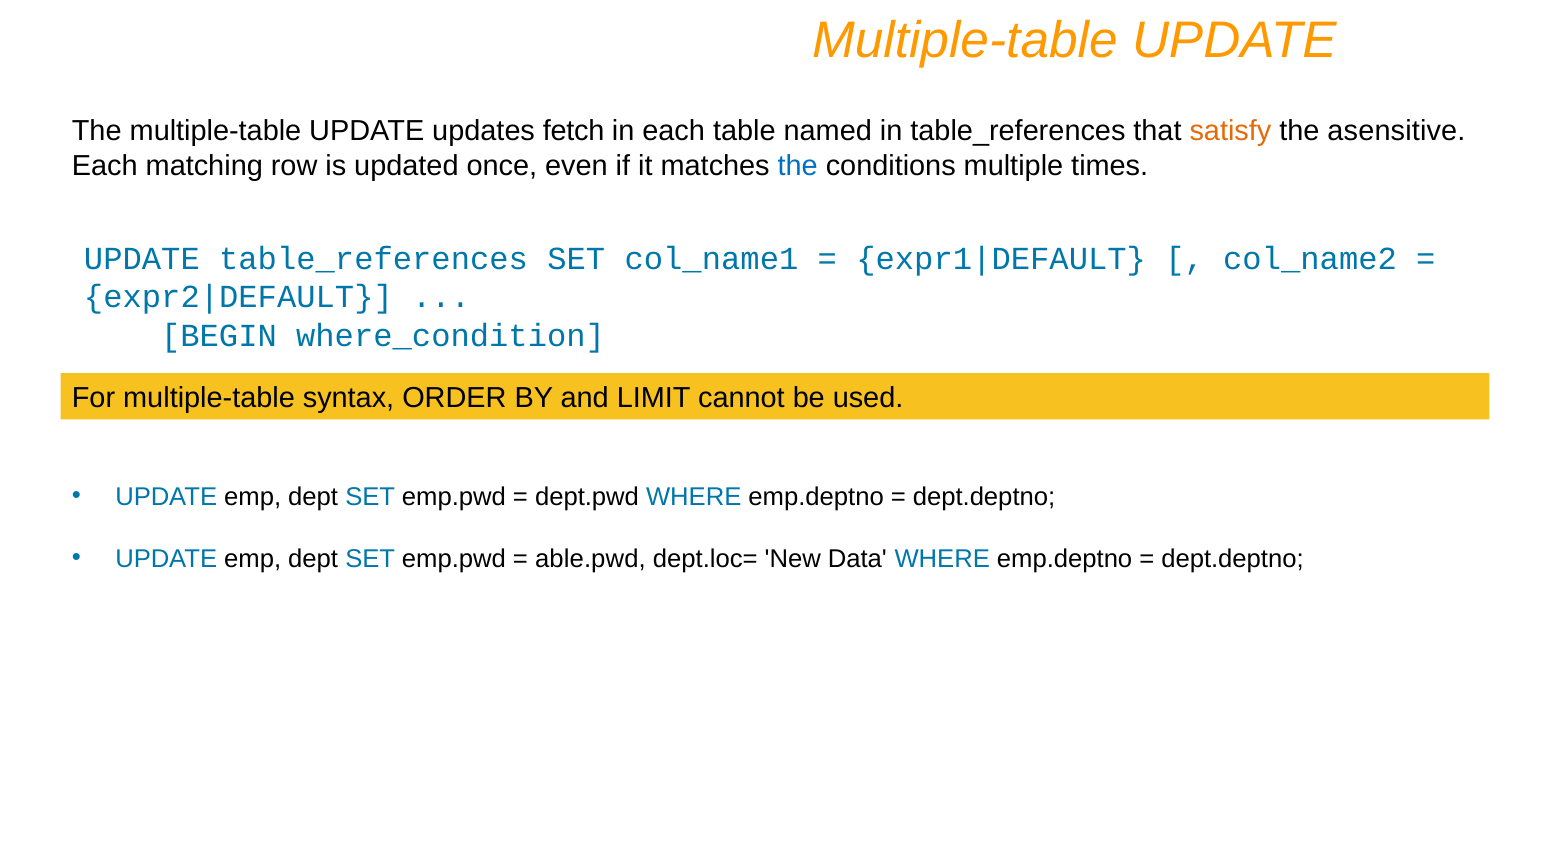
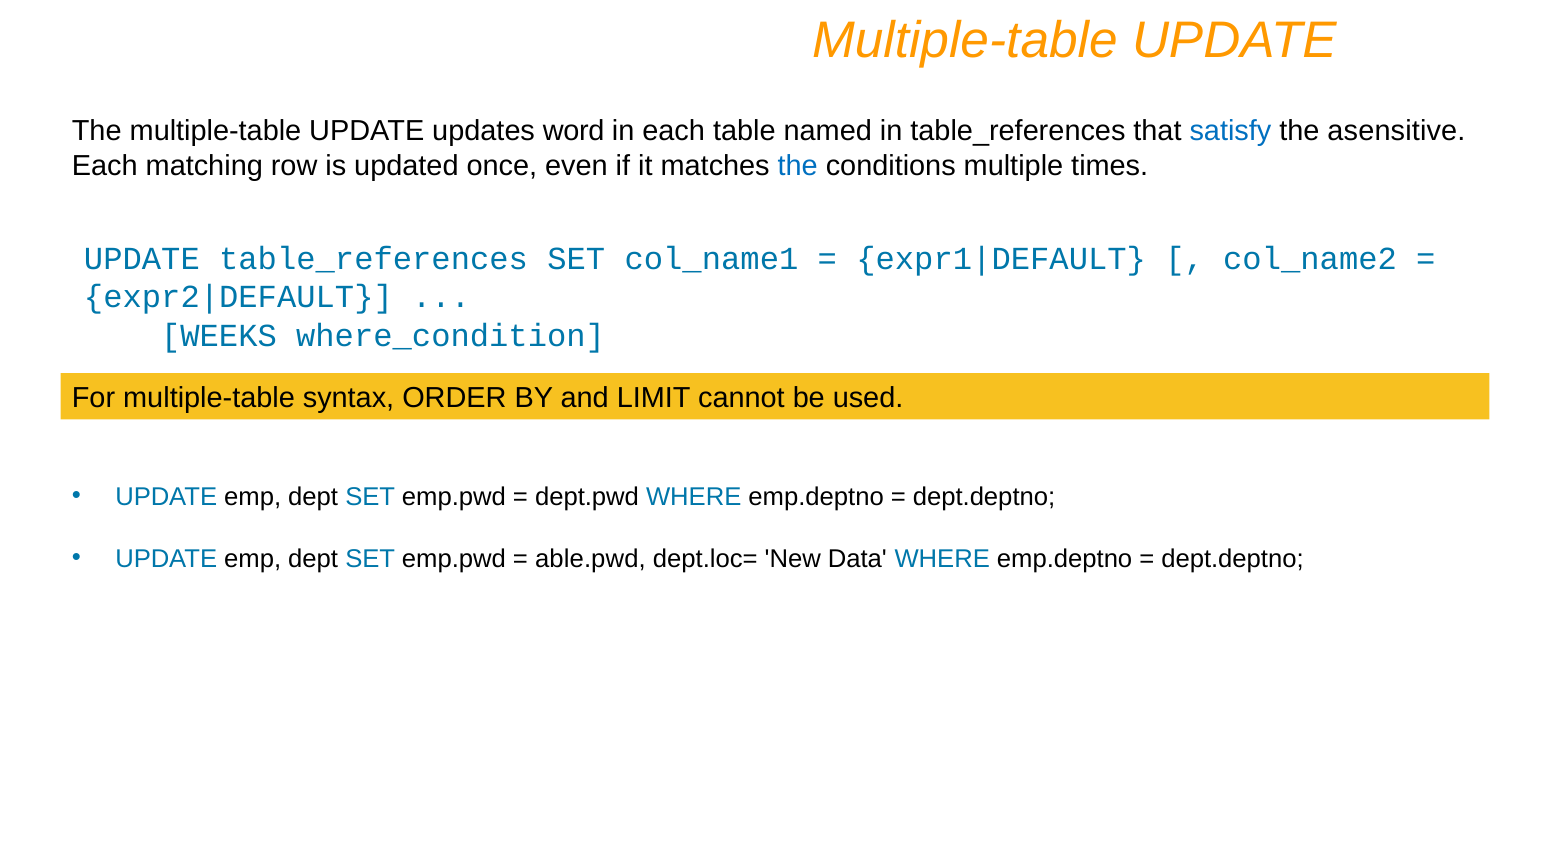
fetch: fetch -> word
satisfy colour: orange -> blue
BEGIN: BEGIN -> WEEKS
